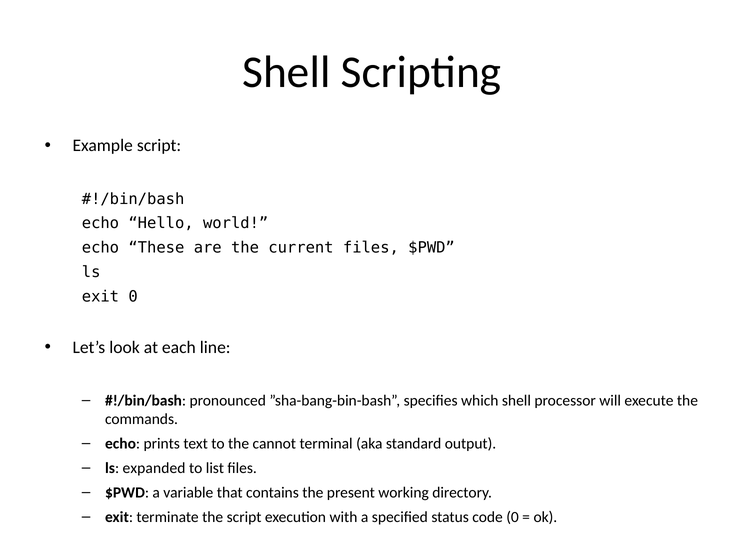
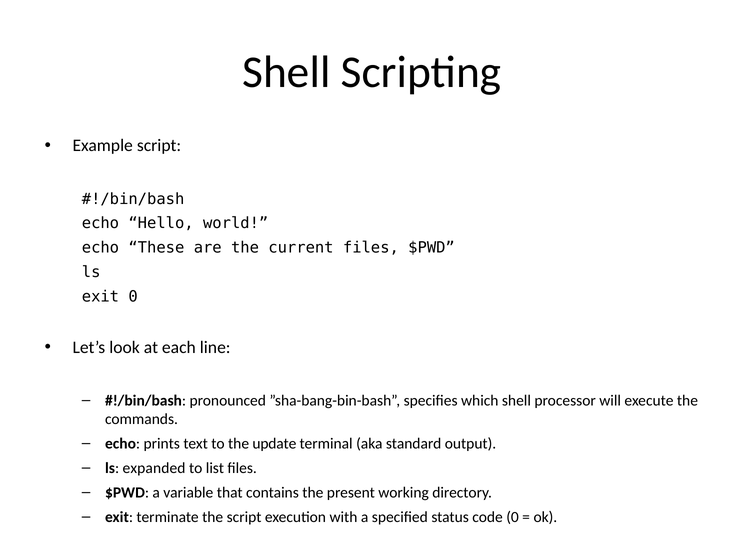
cannot: cannot -> update
